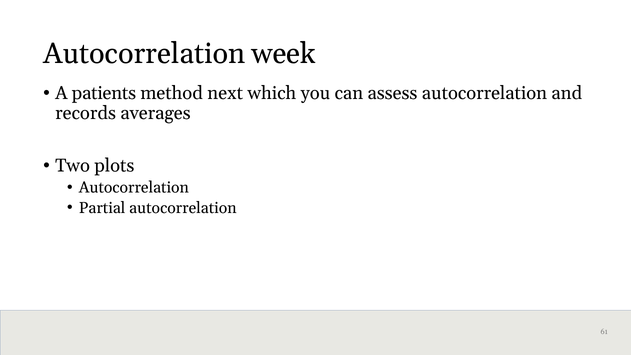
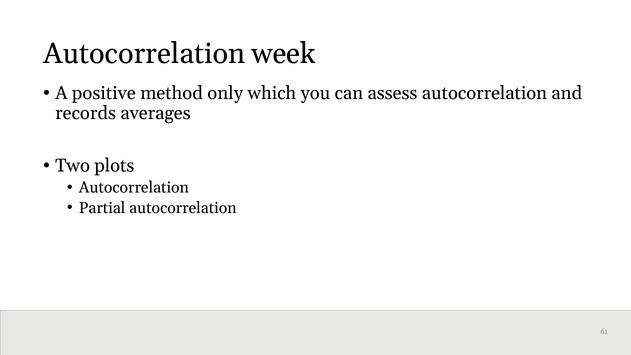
patients: patients -> positive
next: next -> only
